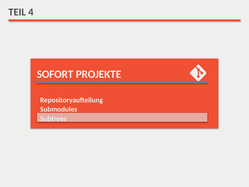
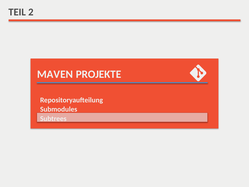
4: 4 -> 2
SOFORT: SOFORT -> MAVEN
